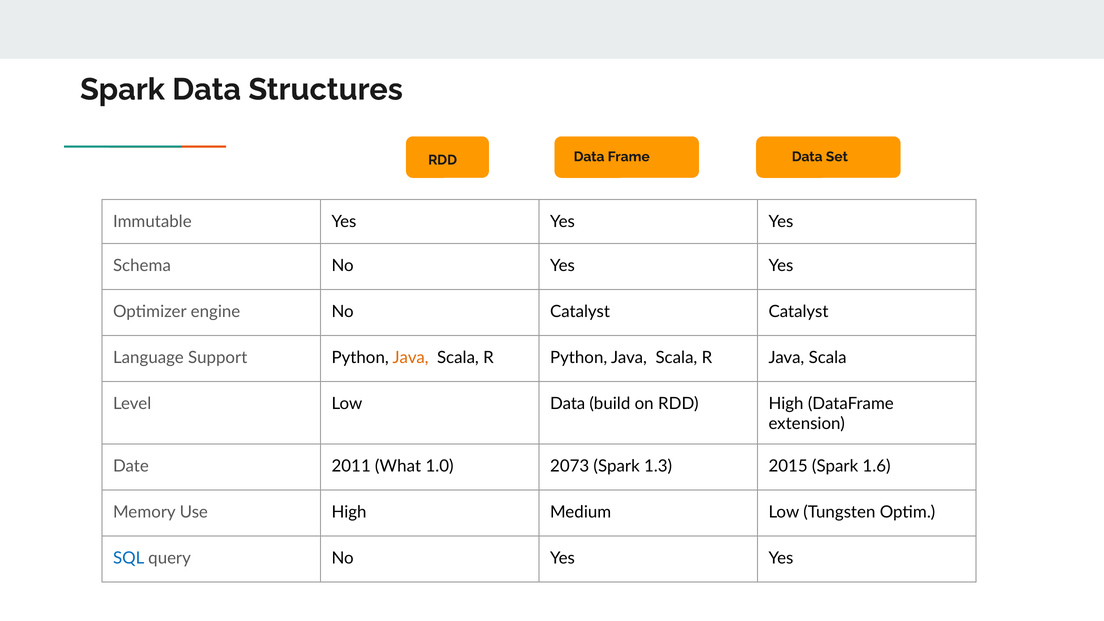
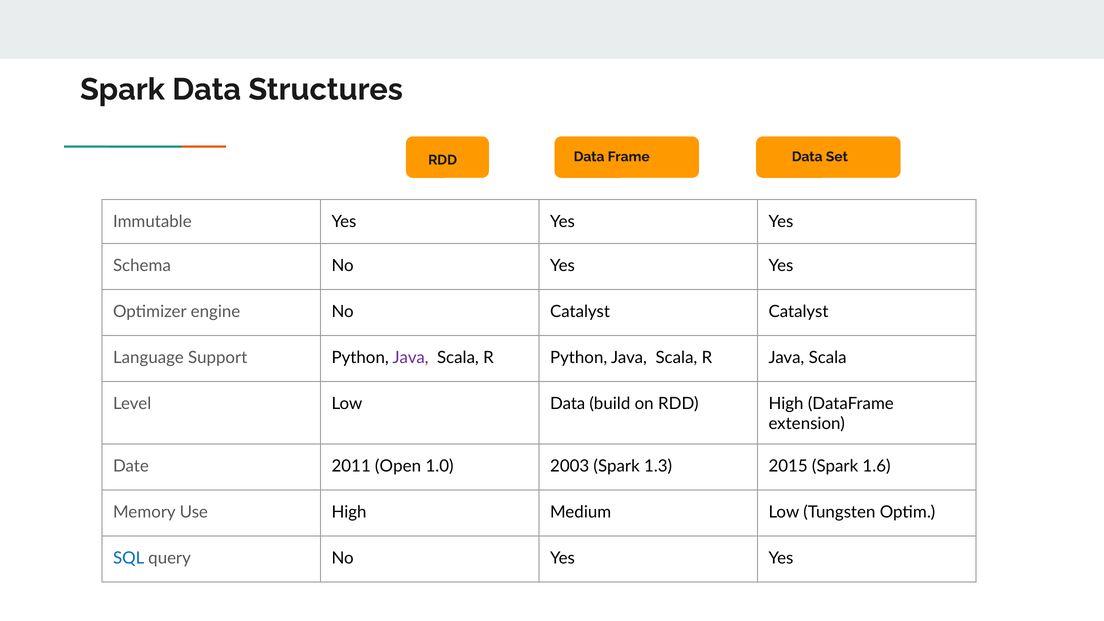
Java at (411, 357) colour: orange -> purple
What: What -> Open
2073: 2073 -> 2003
